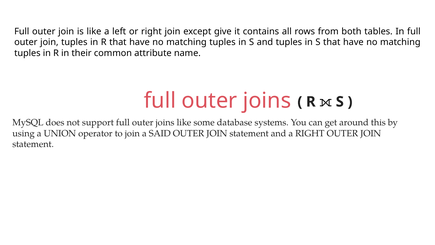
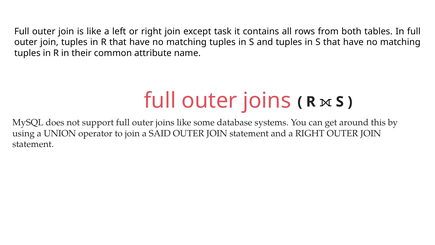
give: give -> task
